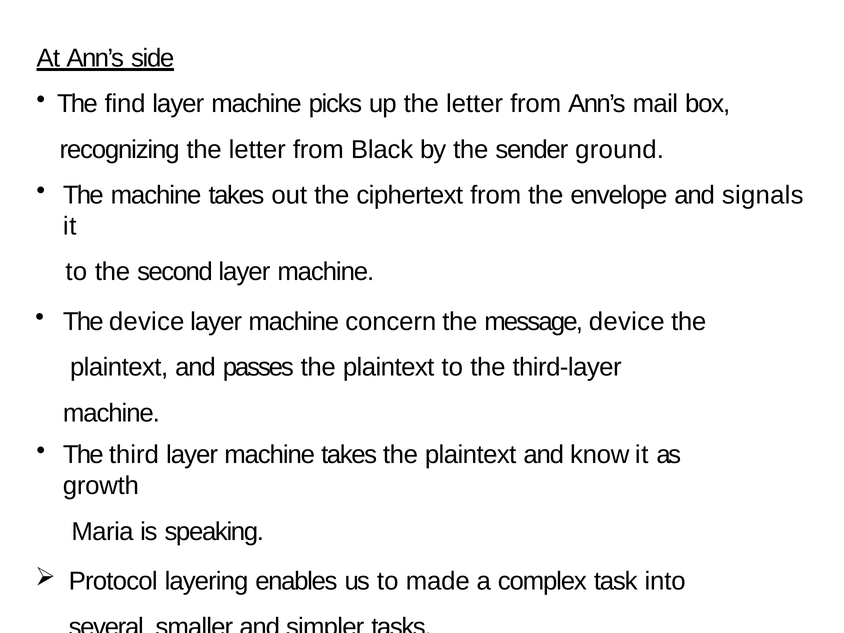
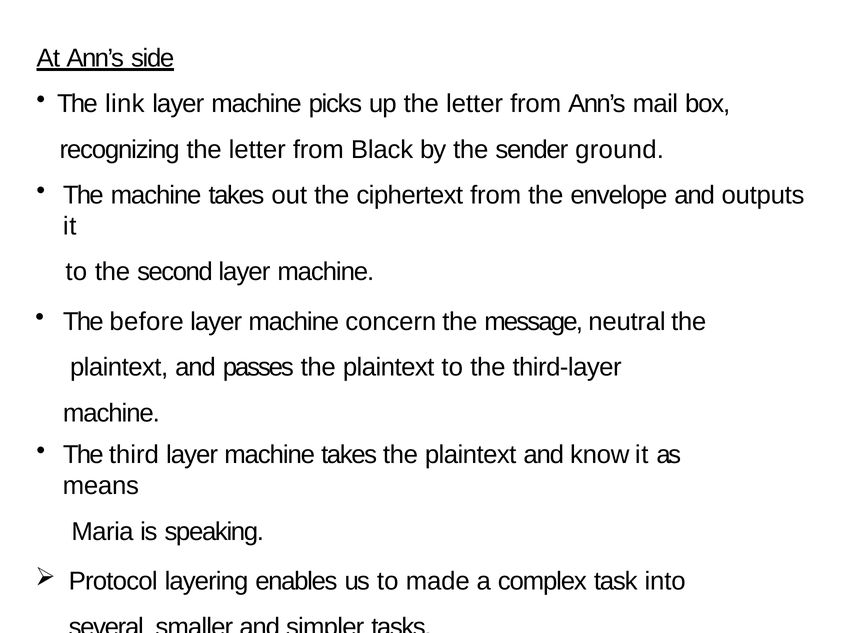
find: find -> link
signals: signals -> outputs
The device: device -> before
message device: device -> neutral
growth: growth -> means
